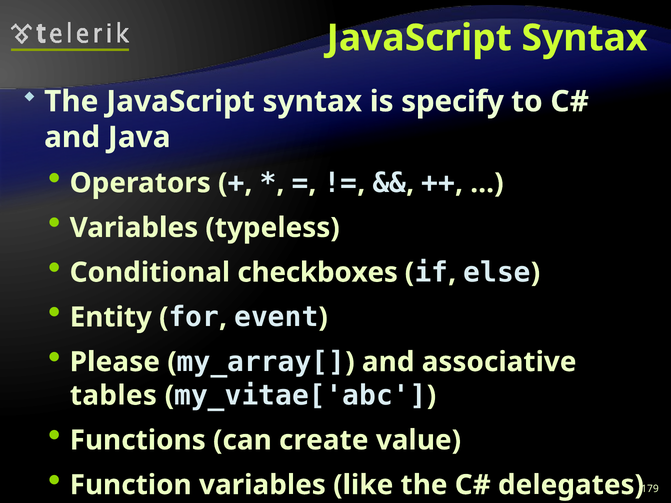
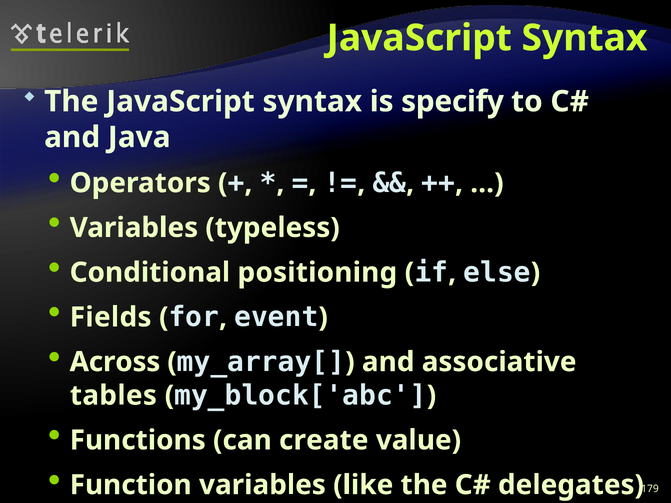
checkboxes: checkboxes -> positioning
Entity: Entity -> Fields
Please: Please -> Across
my_vitae['abc: my_vitae['abc -> my_block['abc
